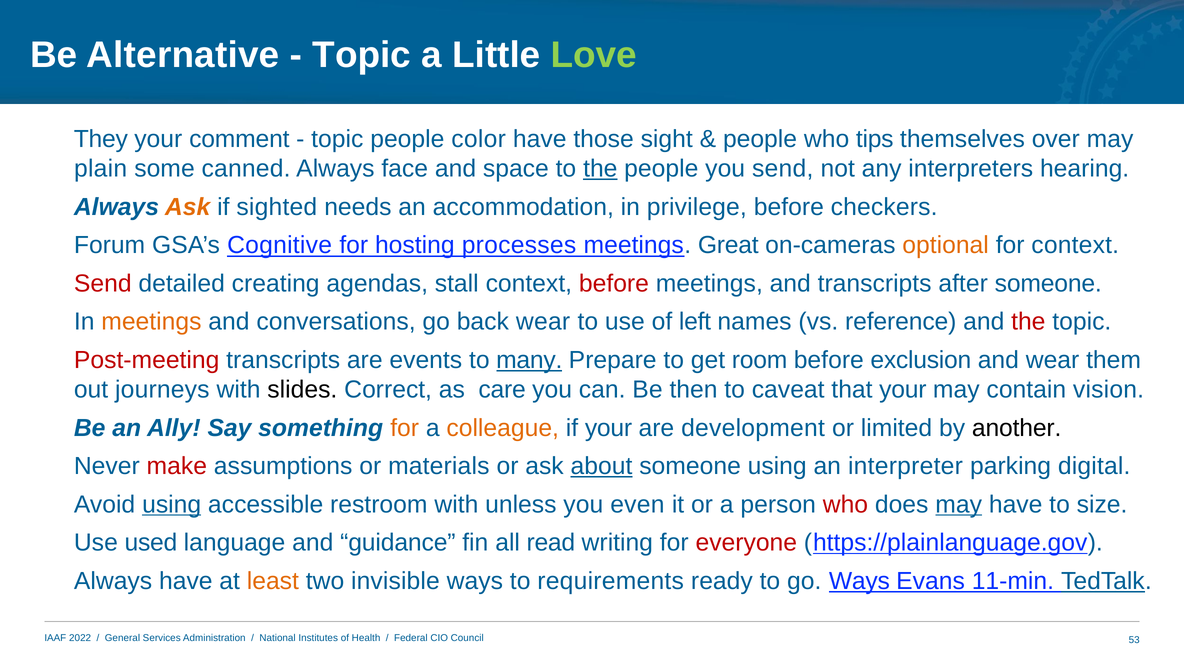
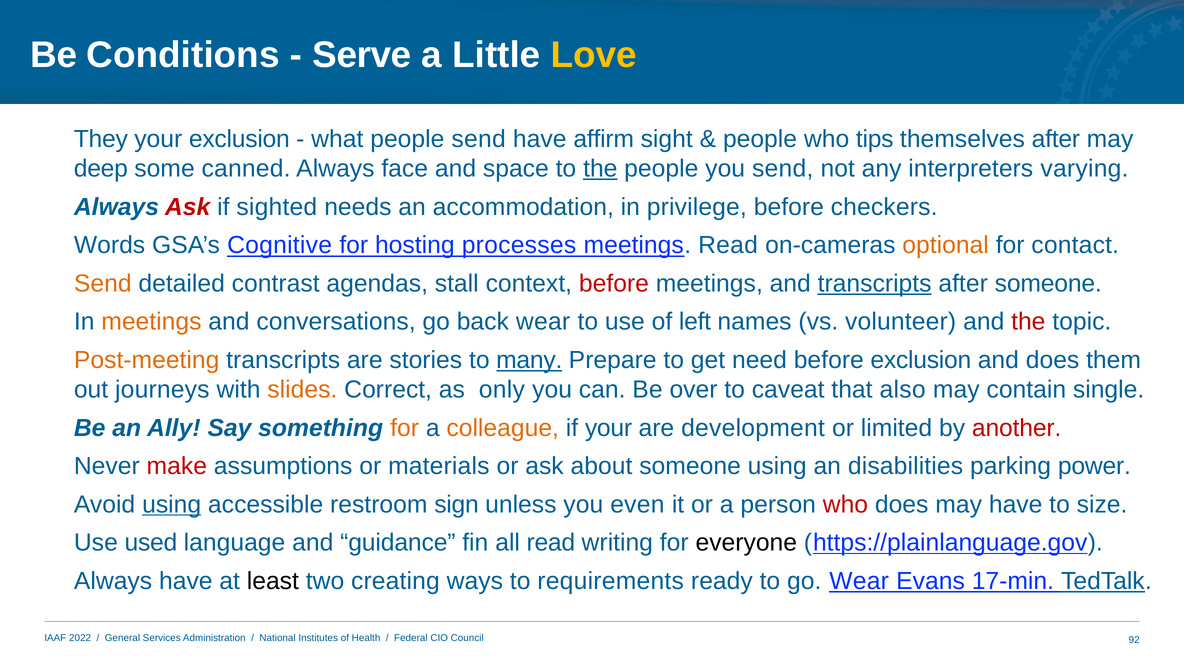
Alternative: Alternative -> Conditions
Topic at (362, 55): Topic -> Serve
Love colour: light green -> yellow
your comment: comment -> exclusion
topic at (337, 139): topic -> what
people color: color -> send
those: those -> affirm
themselves over: over -> after
plain: plain -> deep
hearing: hearing -> varying
Ask at (188, 207) colour: orange -> red
Forum: Forum -> Words
meetings Great: Great -> Read
for context: context -> contact
Send at (103, 284) colour: red -> orange
creating: creating -> contrast
transcripts at (875, 284) underline: none -> present
reference: reference -> volunteer
Post-meeting colour: red -> orange
events: events -> stories
room: room -> need
and wear: wear -> does
slides colour: black -> orange
care: care -> only
then: then -> over
that your: your -> also
vision: vision -> single
another colour: black -> red
about underline: present -> none
interpreter: interpreter -> disabilities
digital: digital -> power
restroom with: with -> sign
may at (959, 504) underline: present -> none
everyone colour: red -> black
least colour: orange -> black
invisible: invisible -> creating
go Ways: Ways -> Wear
11-min: 11-min -> 17-min
53: 53 -> 92
